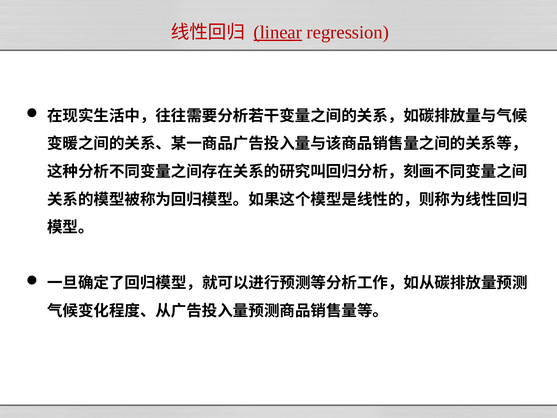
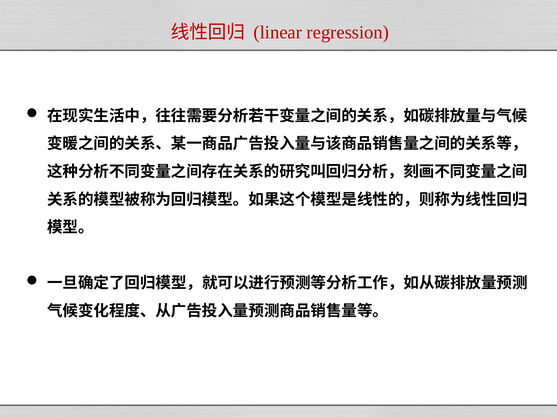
linear underline: present -> none
